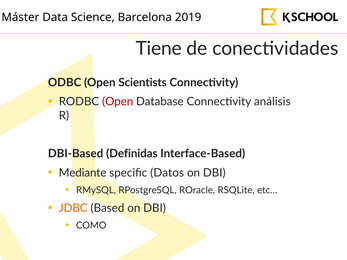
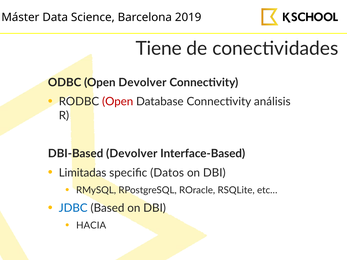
Open Scientists: Scientists -> Devolver
DBI-Based Definidas: Definidas -> Devolver
Mediante: Mediante -> Limitadas
JDBC colour: orange -> blue
COMO: COMO -> HACIA
